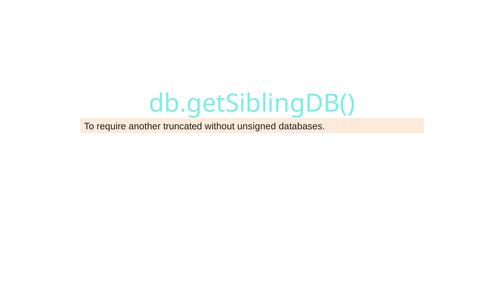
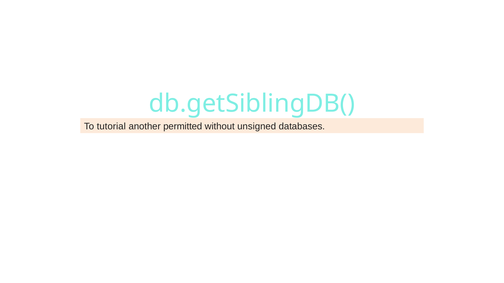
require: require -> tutorial
truncated: truncated -> permitted
